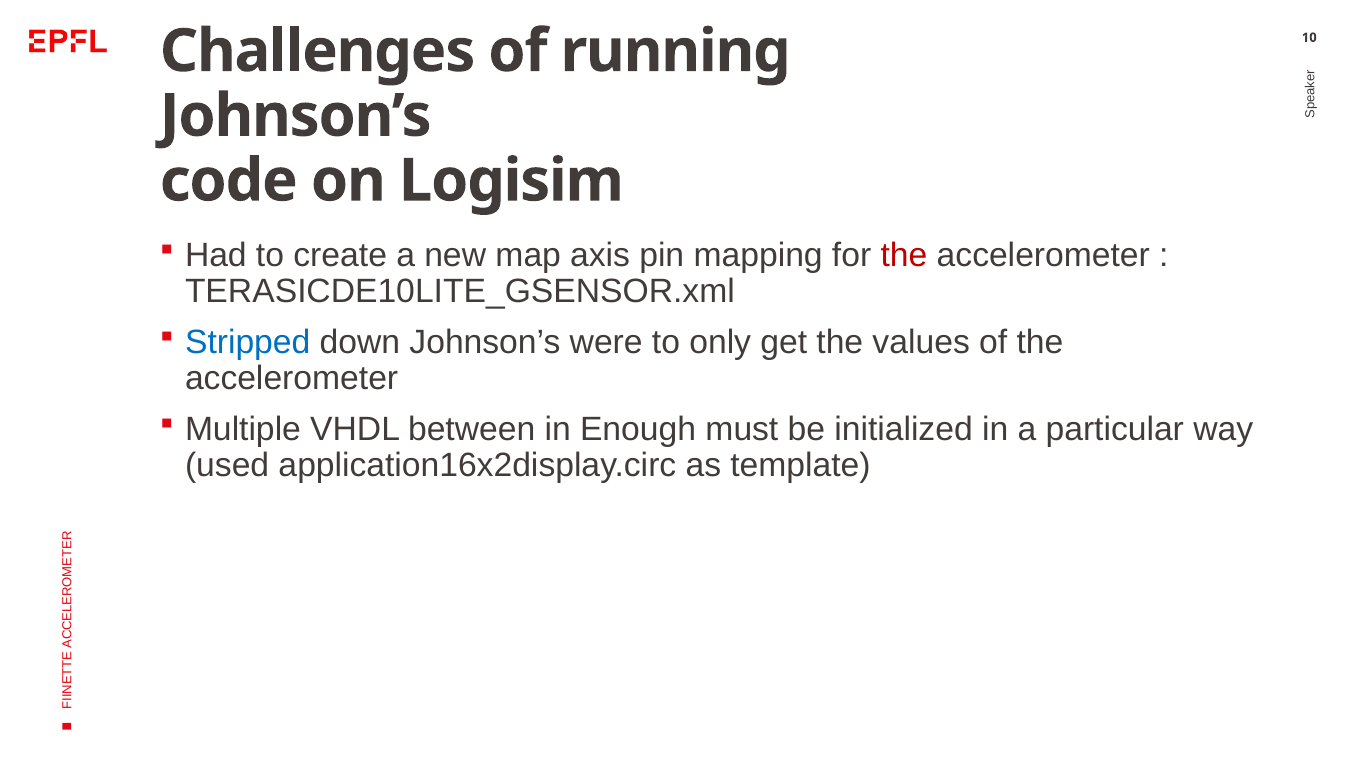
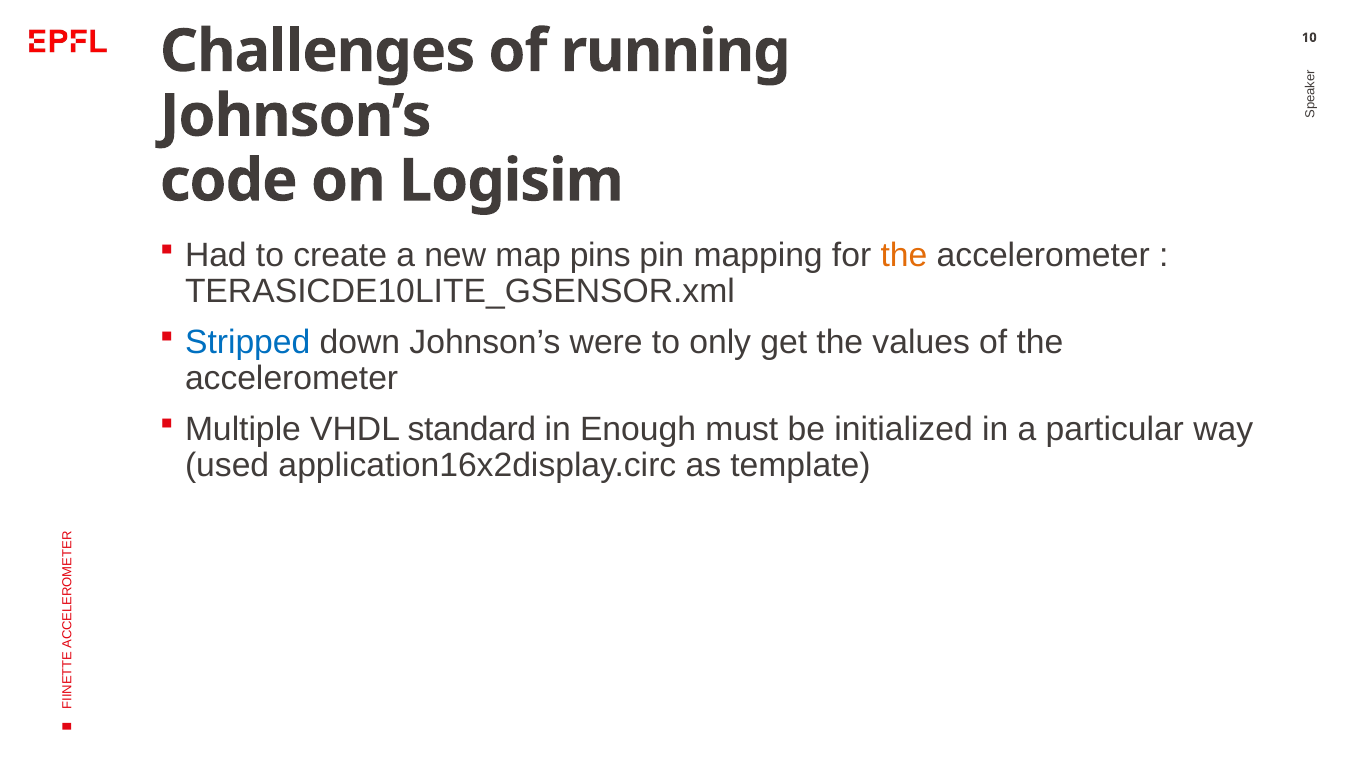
axis: axis -> pins
the at (904, 255) colour: red -> orange
between: between -> standard
